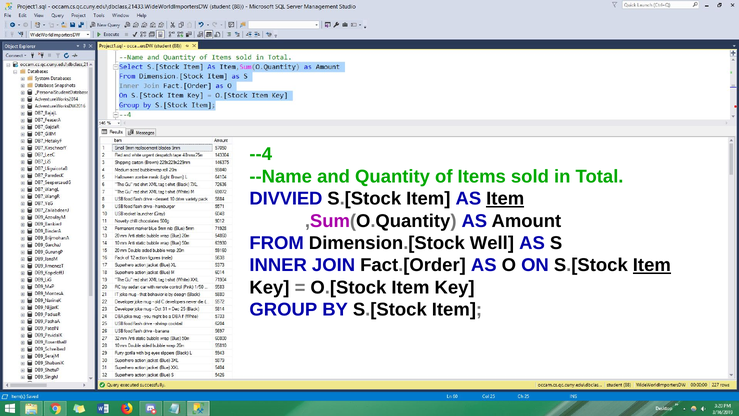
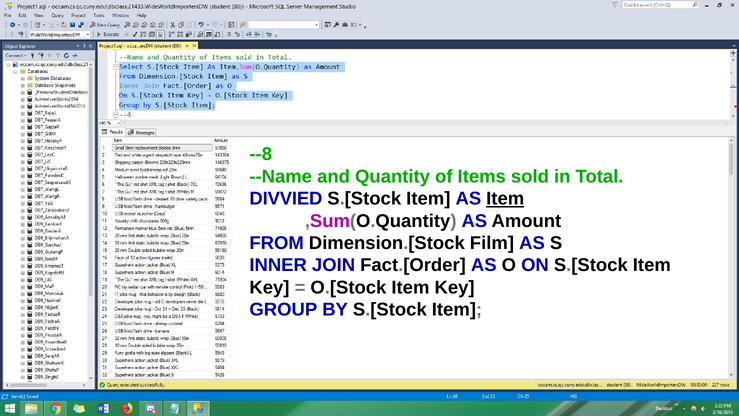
--4: --4 -> --8
Well: Well -> Film
Item at (652, 265) underline: present -> none
